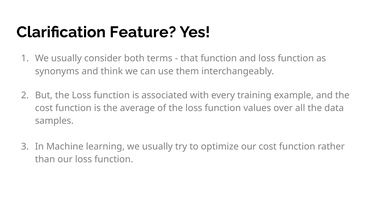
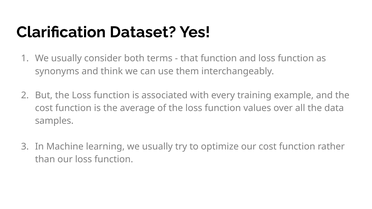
Feature: Feature -> Dataset
